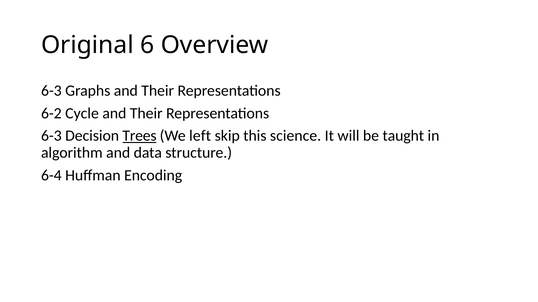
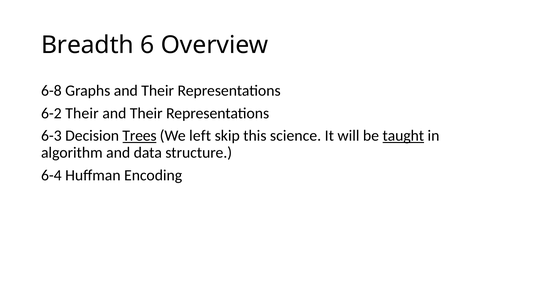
Original: Original -> Breadth
6-3 at (51, 91): 6-3 -> 6-8
6-2 Cycle: Cycle -> Their
taught underline: none -> present
